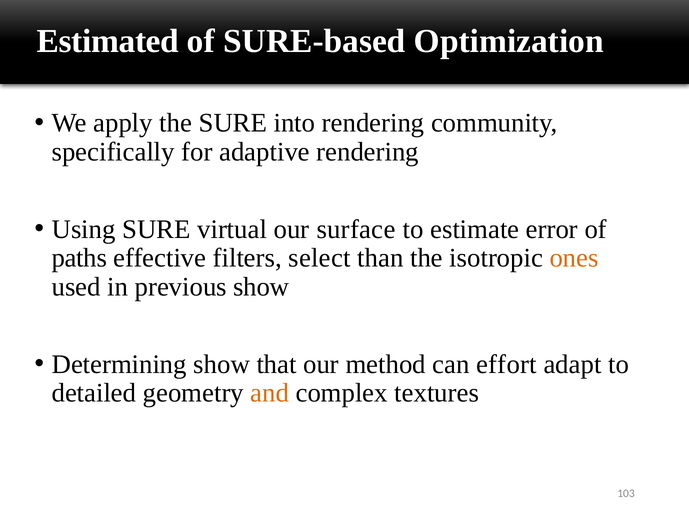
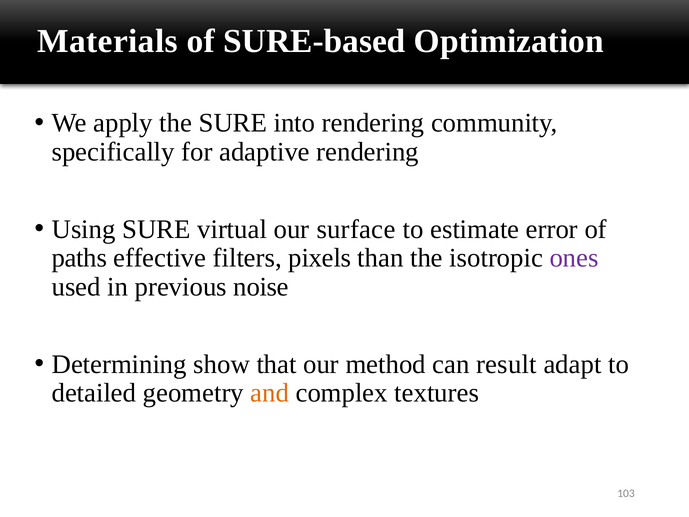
Estimated: Estimated -> Materials
select: select -> pixels
ones colour: orange -> purple
previous show: show -> noise
effort: effort -> result
